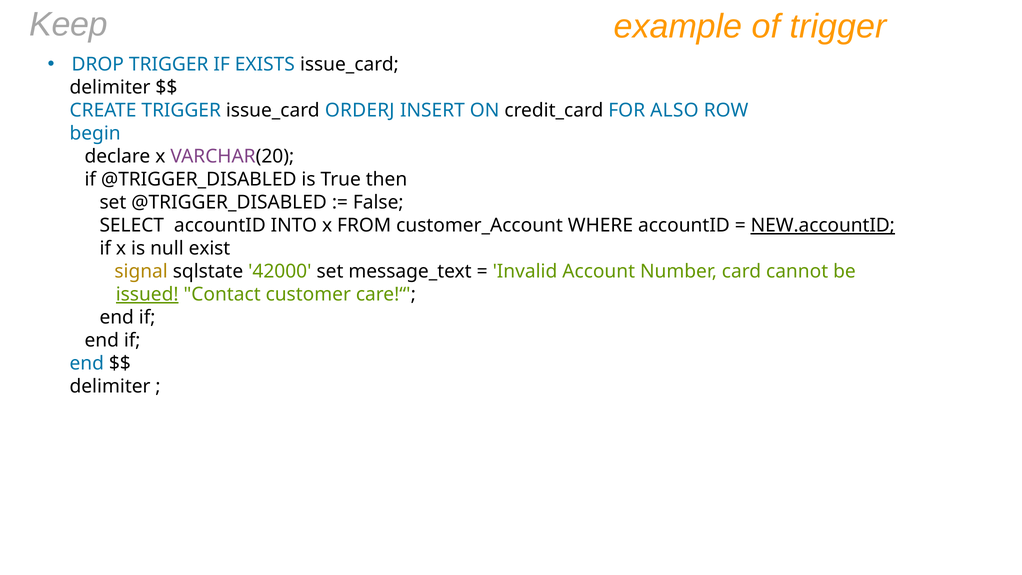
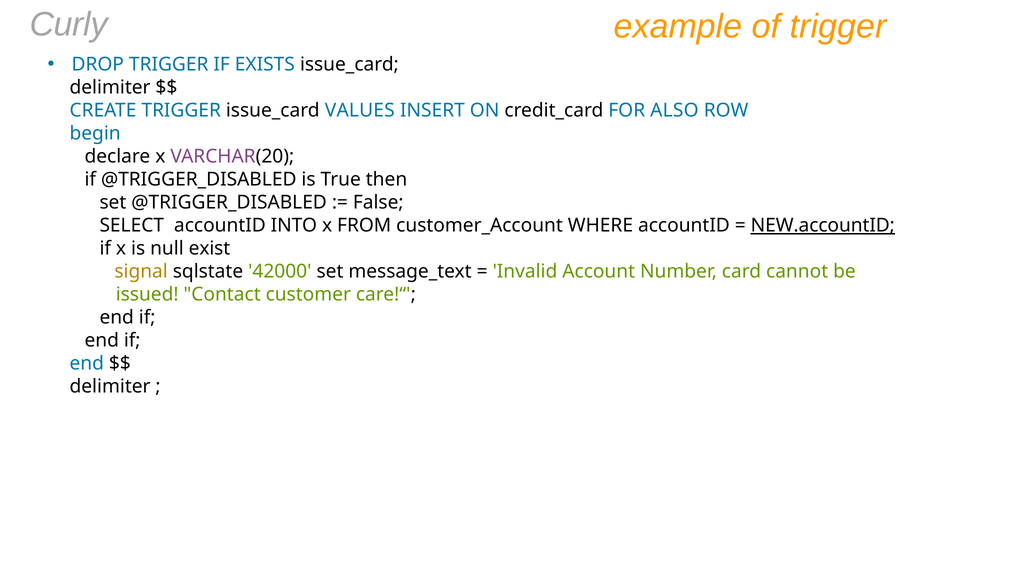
Keep: Keep -> Curly
ORDERJ: ORDERJ -> VALUES
issued underline: present -> none
